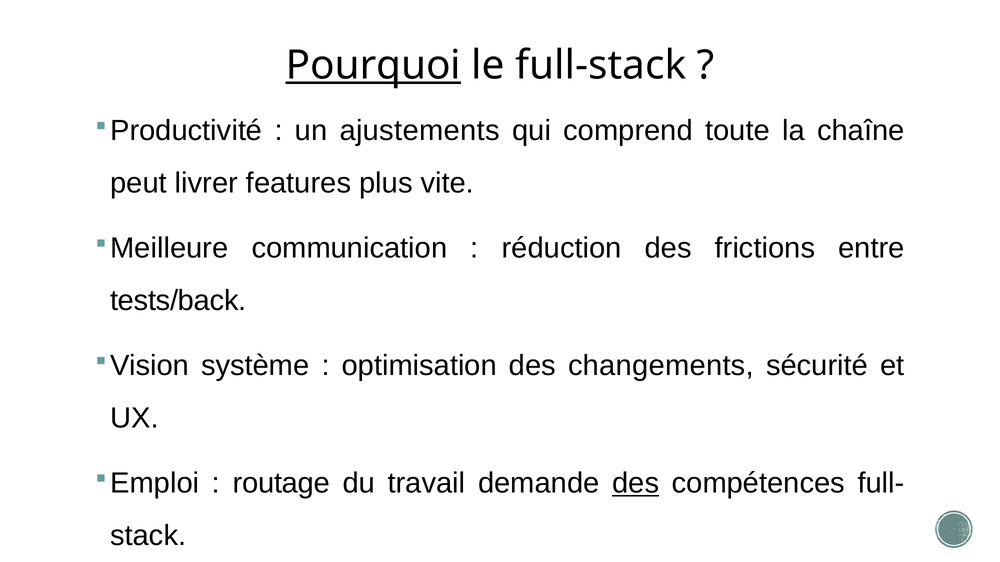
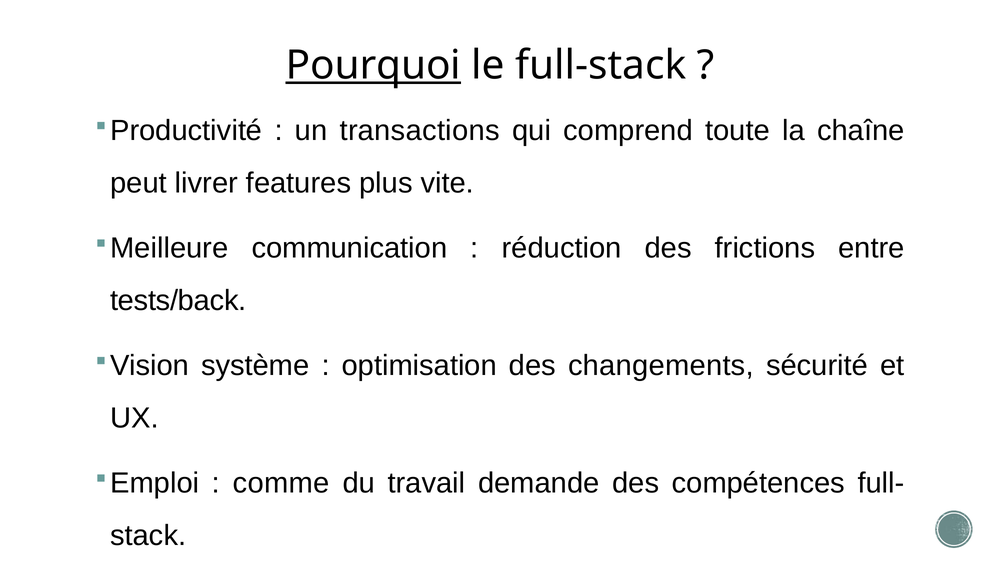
ajustements: ajustements -> transactions
routage: routage -> comme
des at (636, 484) underline: present -> none
